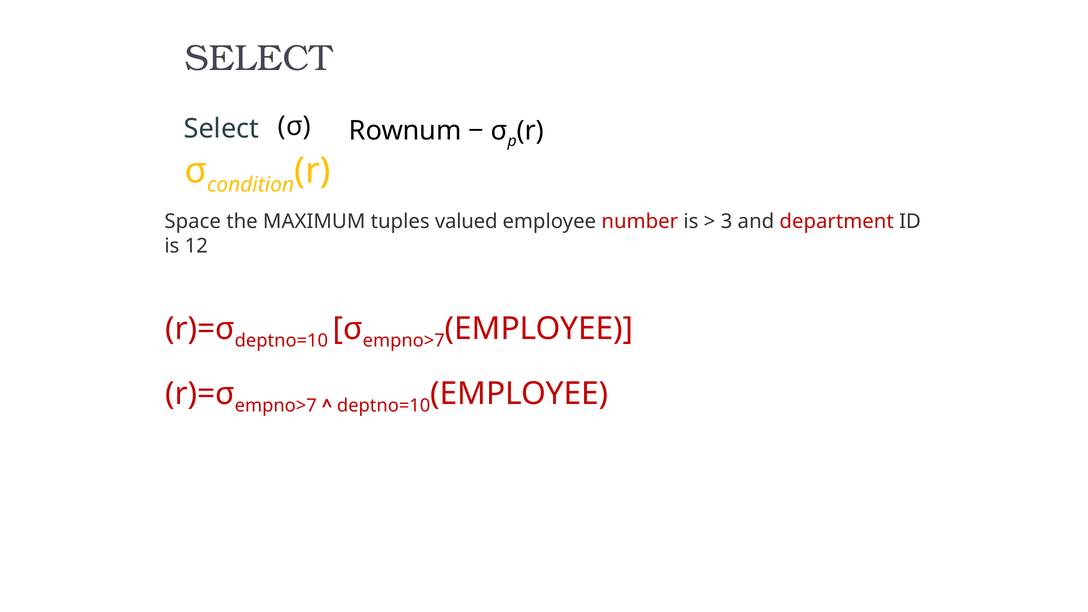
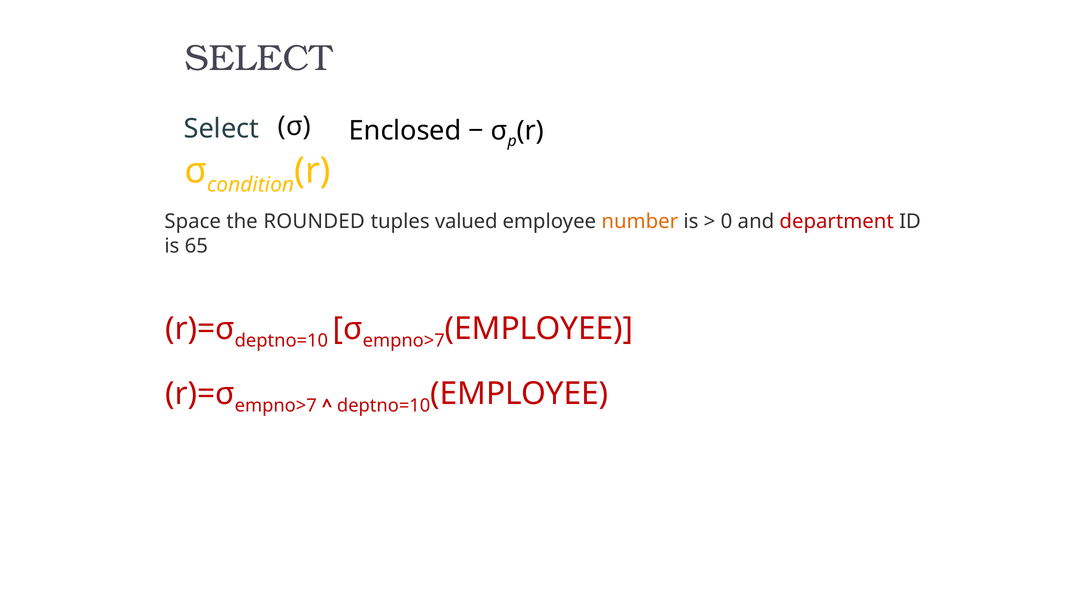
Rownum: Rownum -> Enclosed
MAXIMUM: MAXIMUM -> ROUNDED
number colour: red -> orange
3: 3 -> 0
12: 12 -> 65
